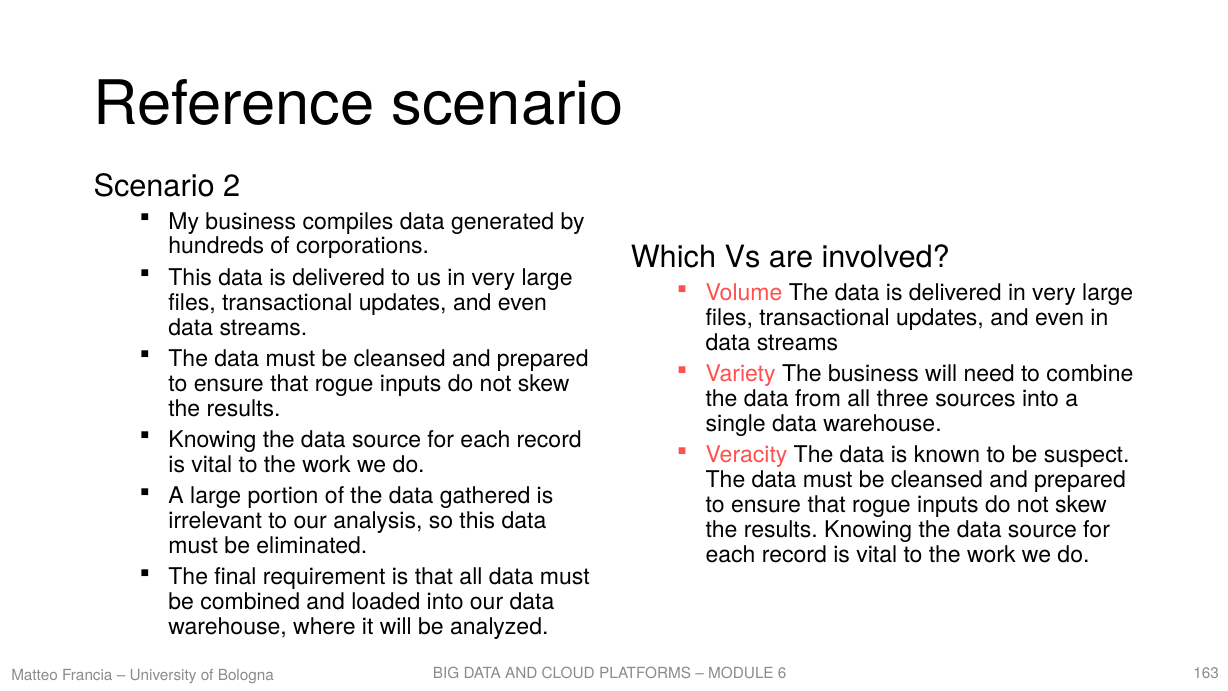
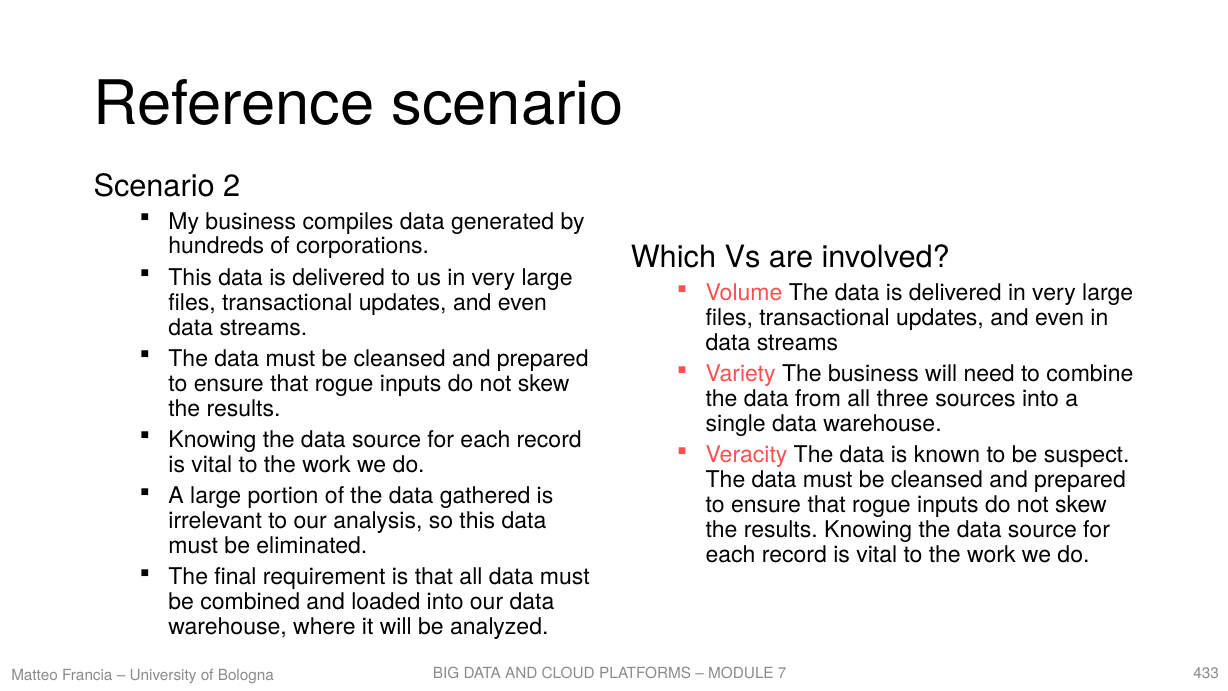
6: 6 -> 7
163: 163 -> 433
